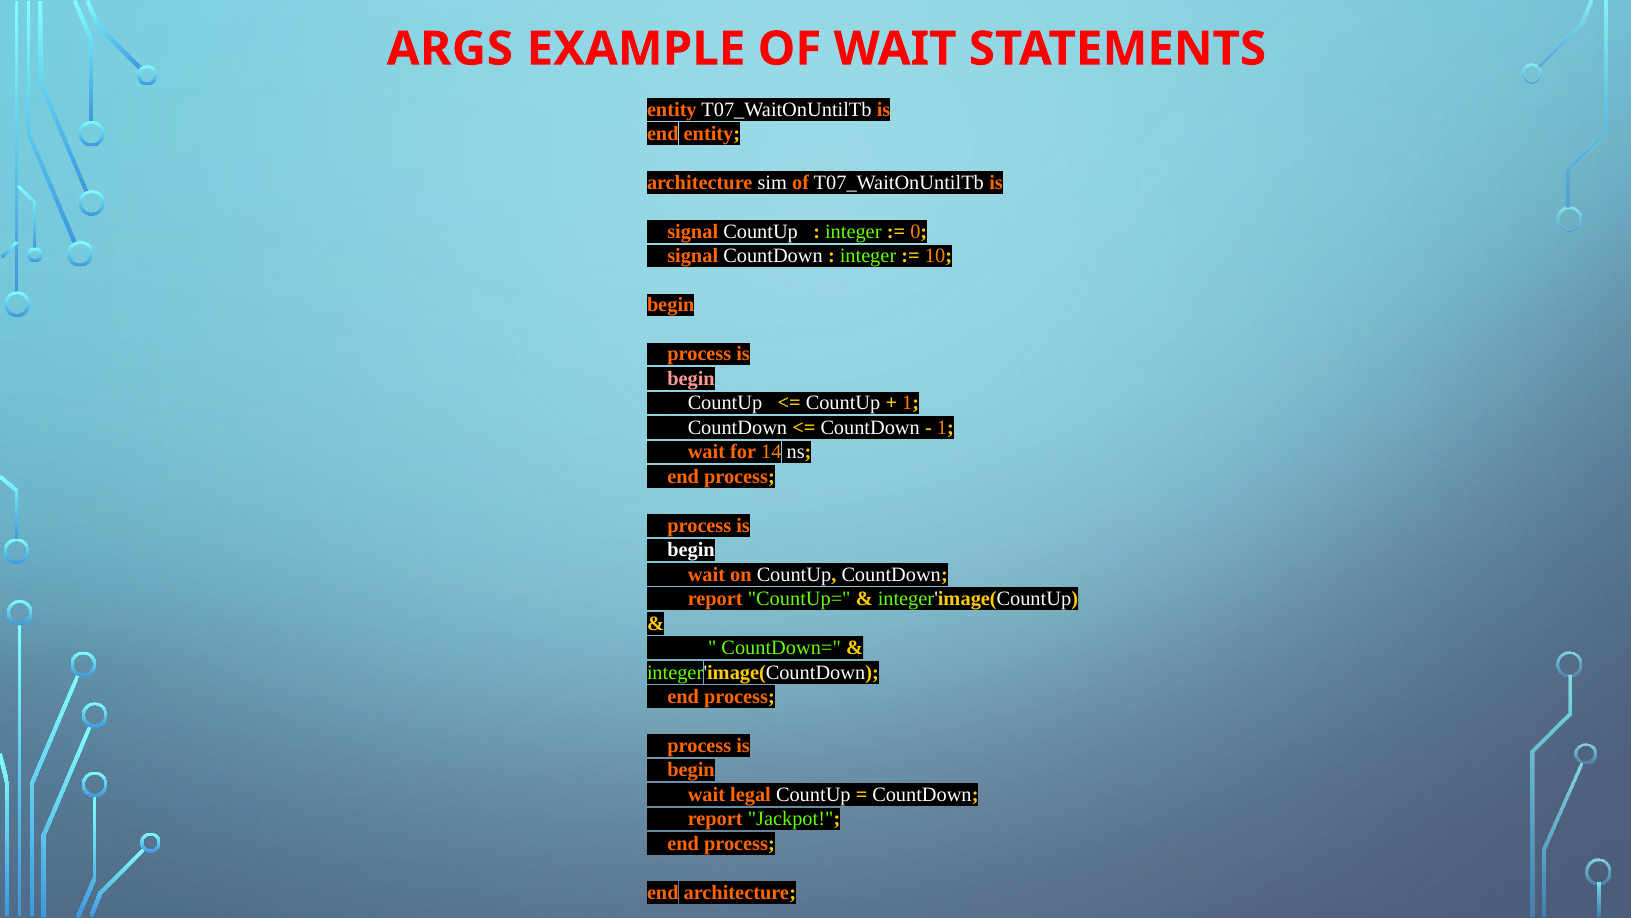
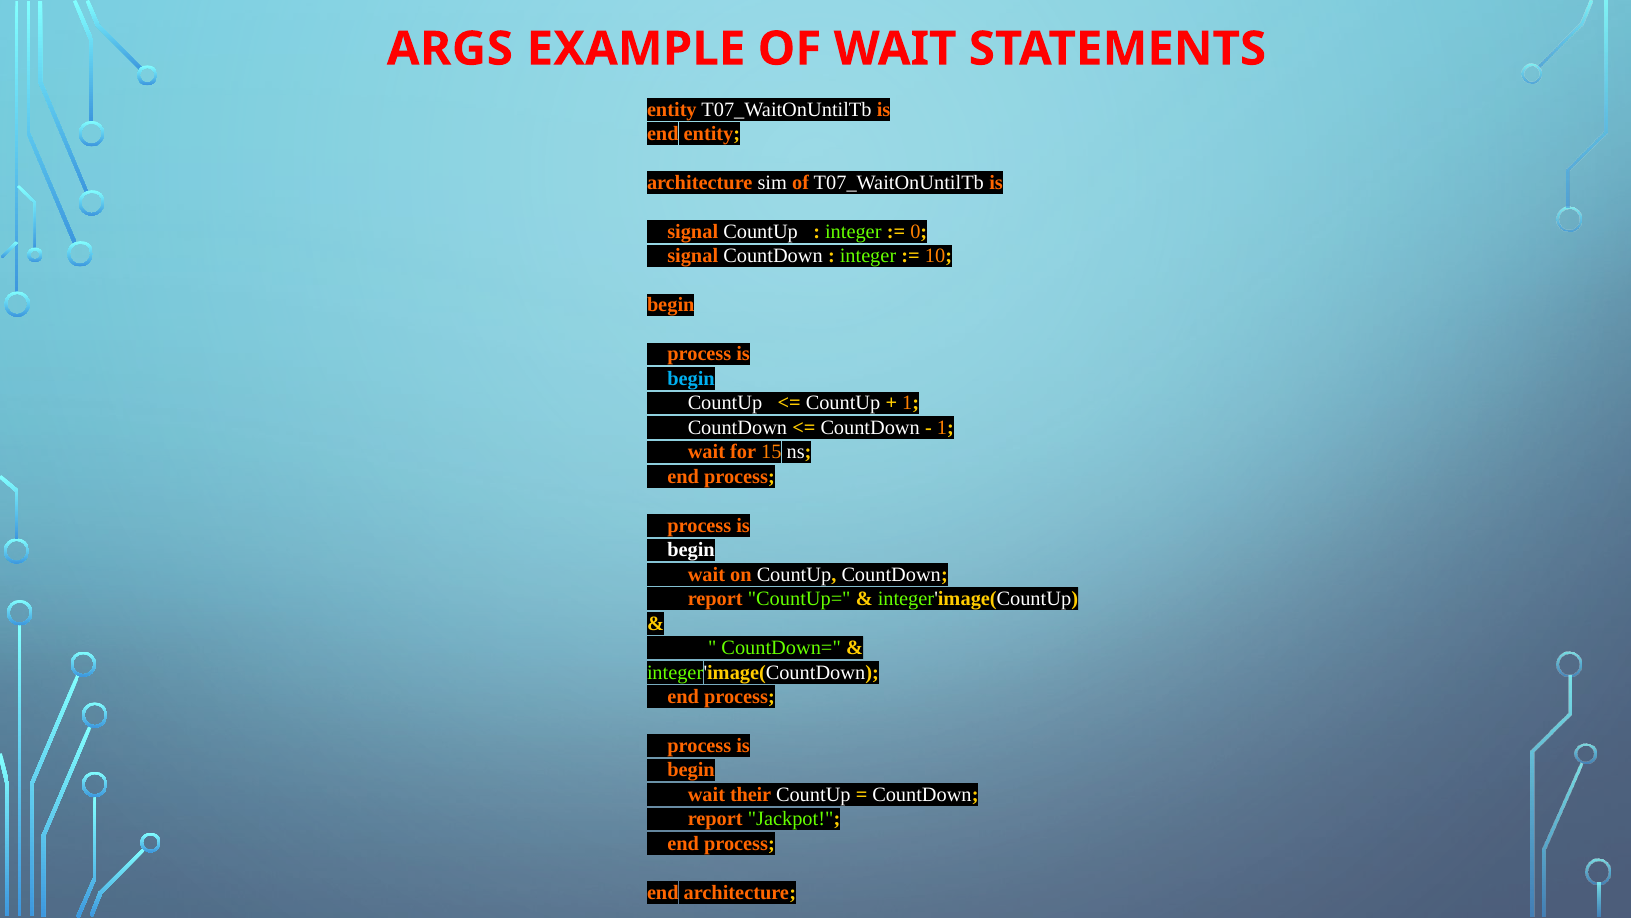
begin at (691, 378) colour: pink -> light blue
14: 14 -> 15
legal: legal -> their
